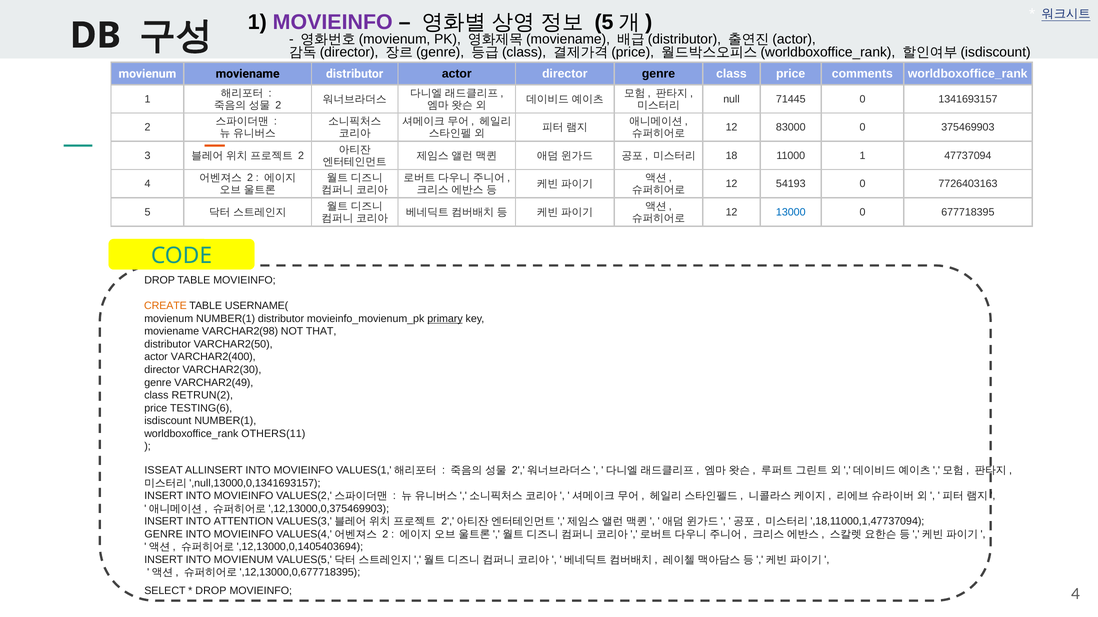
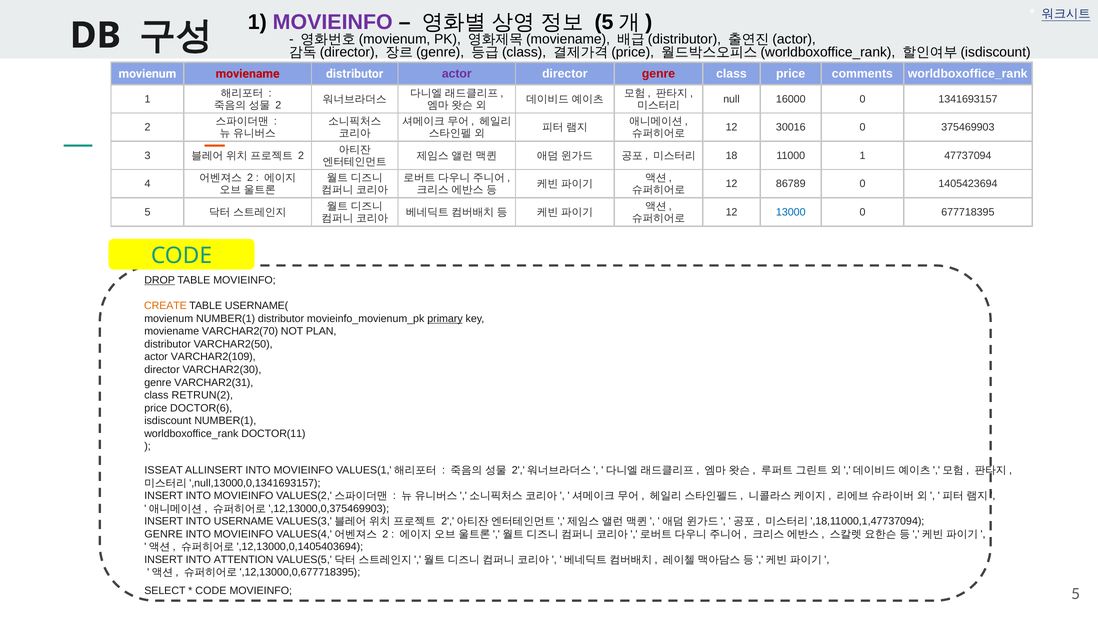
moviename at (248, 74) colour: black -> red
actor at (457, 74) colour: black -> purple
genre at (659, 74) colour: black -> red
71445: 71445 -> 16000
83000: 83000 -> 30016
54193: 54193 -> 86789
7726403163: 7726403163 -> 1405423694
DROP at (160, 281) underline: none -> present
VARCHAR2(98: VARCHAR2(98 -> VARCHAR2(70
THAT: THAT -> PLAN
VARCHAR2(400: VARCHAR2(400 -> VARCHAR2(109
VARCHAR2(49: VARCHAR2(49 -> VARCHAR2(31
TESTING(6: TESTING(6 -> DOCTOR(6
OTHERS(11: OTHERS(11 -> DOCTOR(11
ATTENTION: ATTENTION -> USERNAME
INTO MOVIENUM: MOVIENUM -> ATTENTION
DROP at (211, 591): DROP -> CODE
MOVIEINFO 4: 4 -> 5
